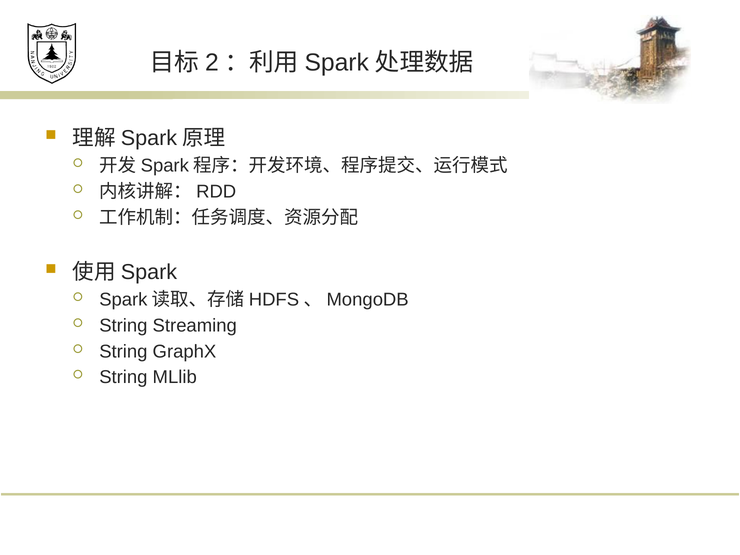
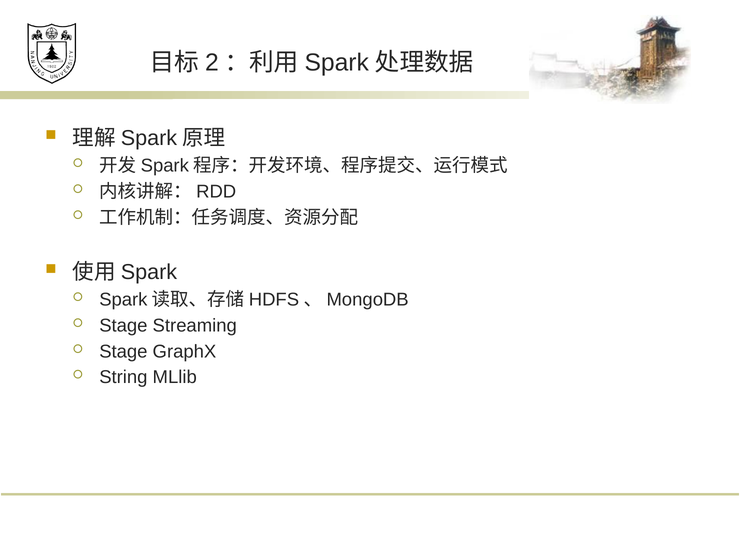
String at (123, 326): String -> Stage
String at (123, 351): String -> Stage
